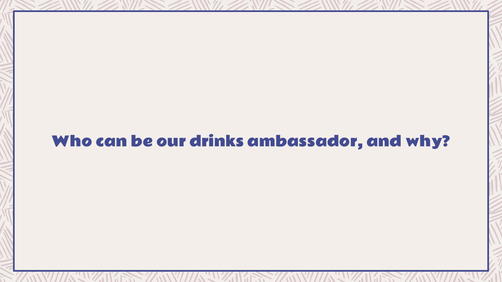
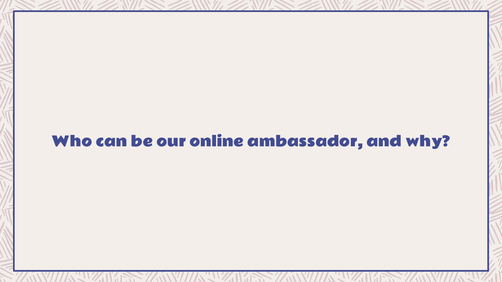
drinks: drinks -> online
